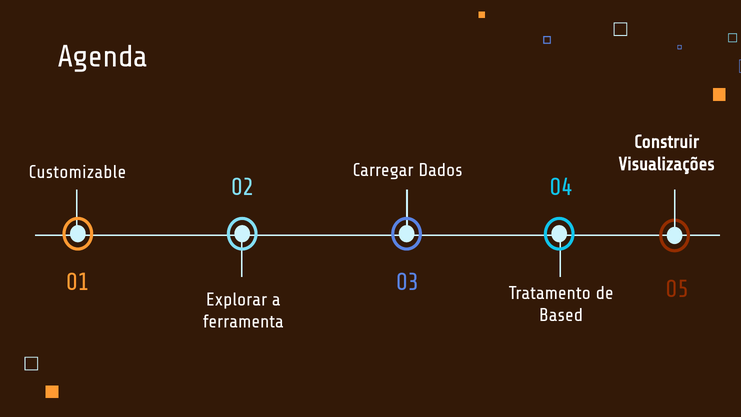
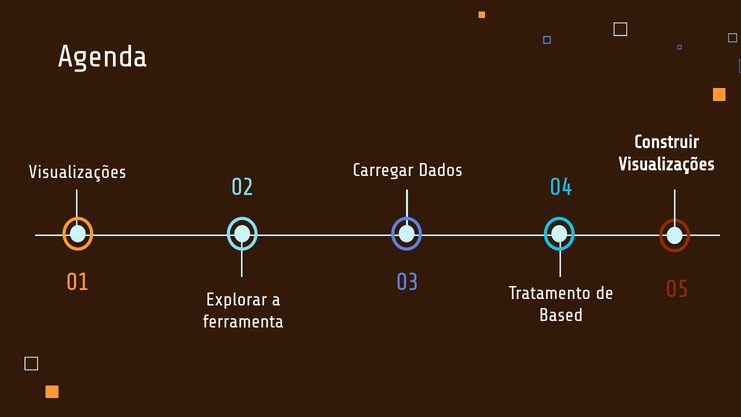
Customizable at (77, 172): Customizable -> Visualizações
